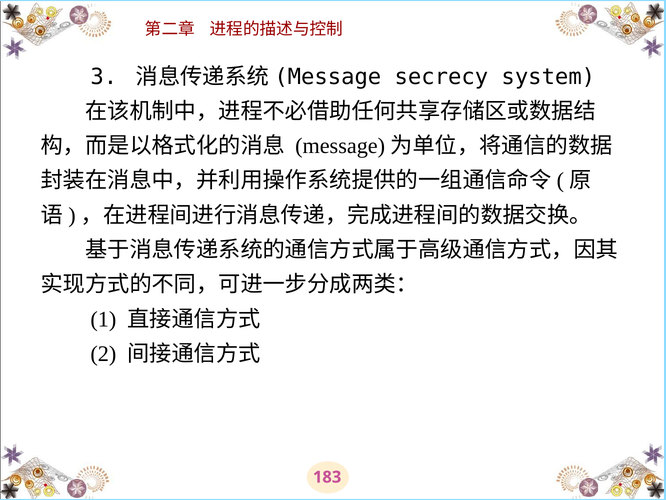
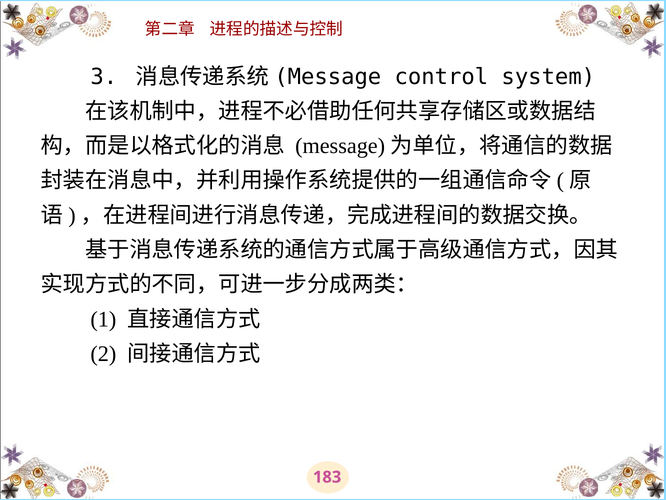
secrecy: secrecy -> control
